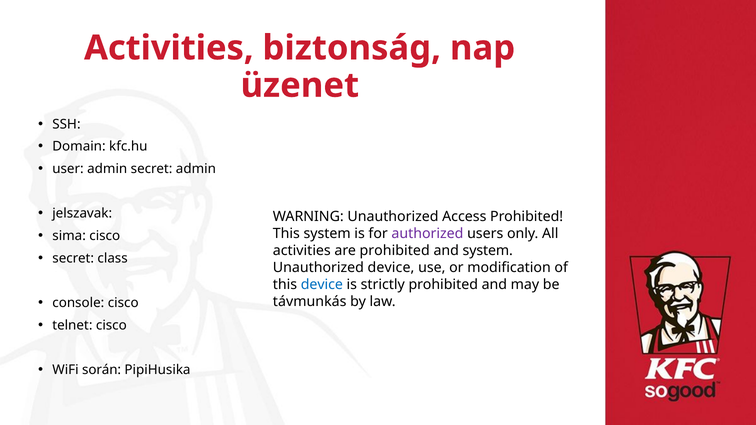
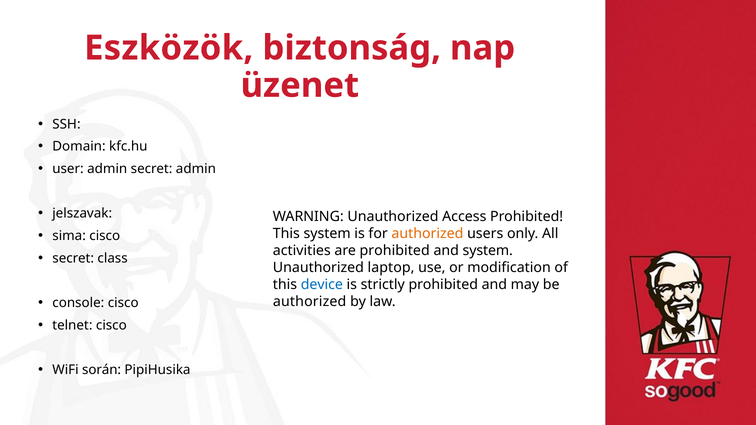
Activities at (169, 48): Activities -> Eszközök
authorized at (427, 234) colour: purple -> orange
Unauthorized device: device -> laptop
távmunkás at (310, 302): távmunkás -> authorized
